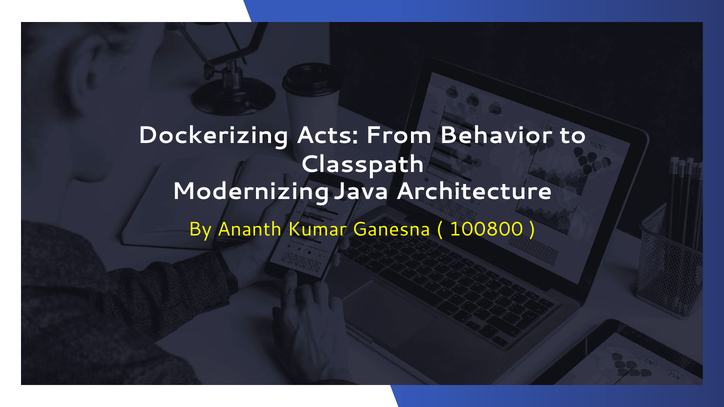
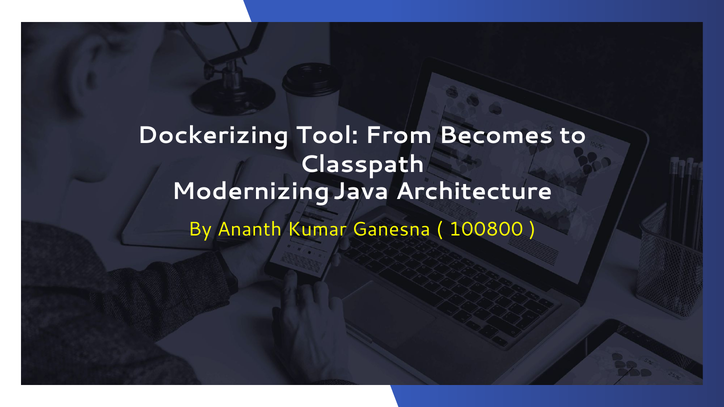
Acts: Acts -> Tool
Behavior: Behavior -> Becomes
